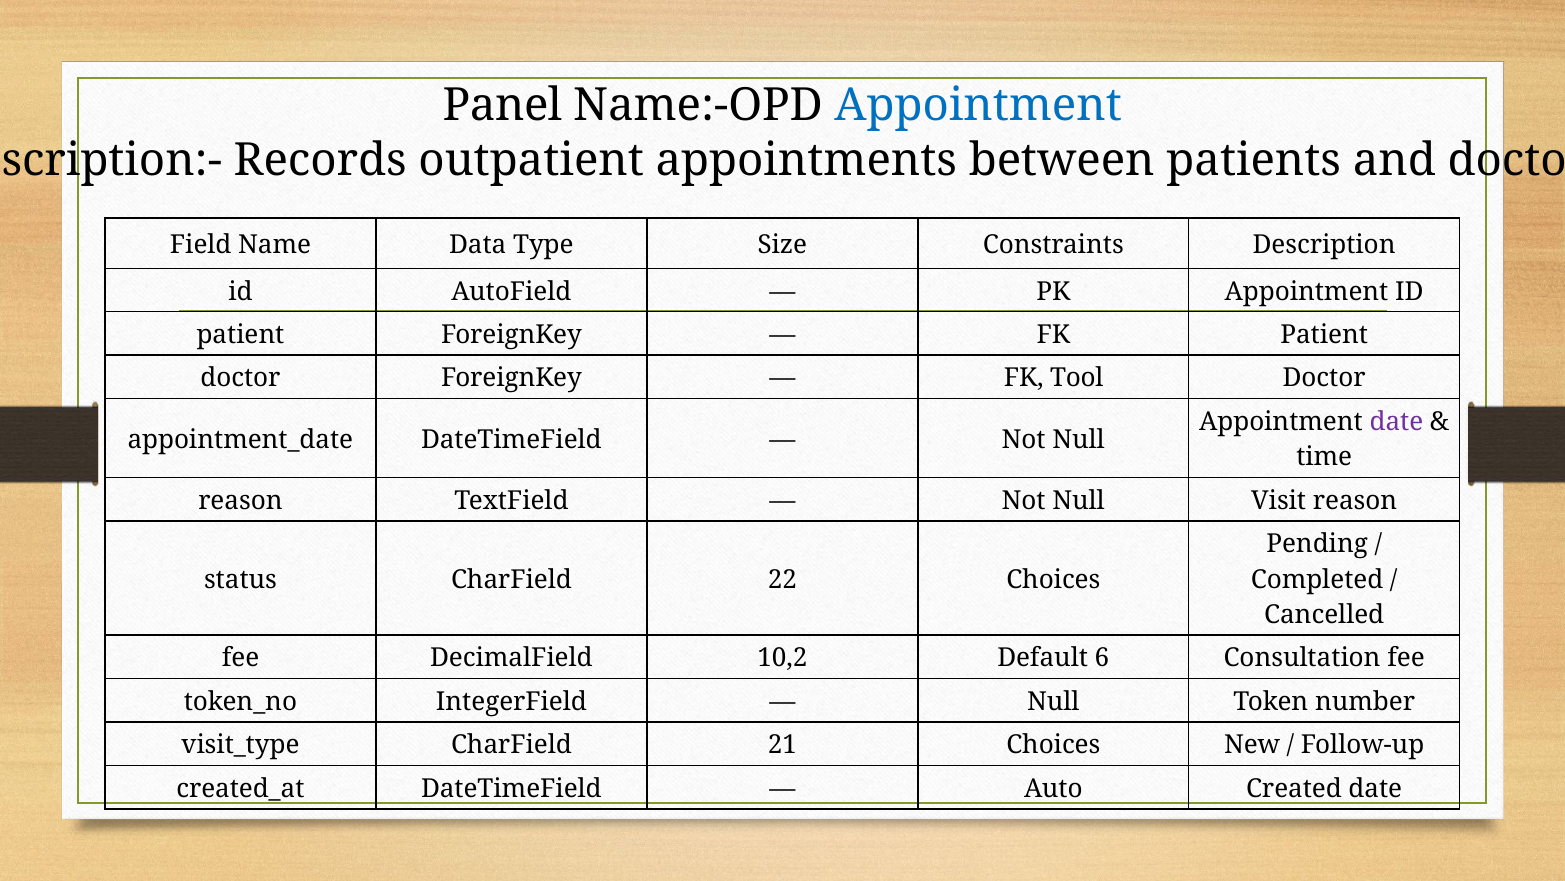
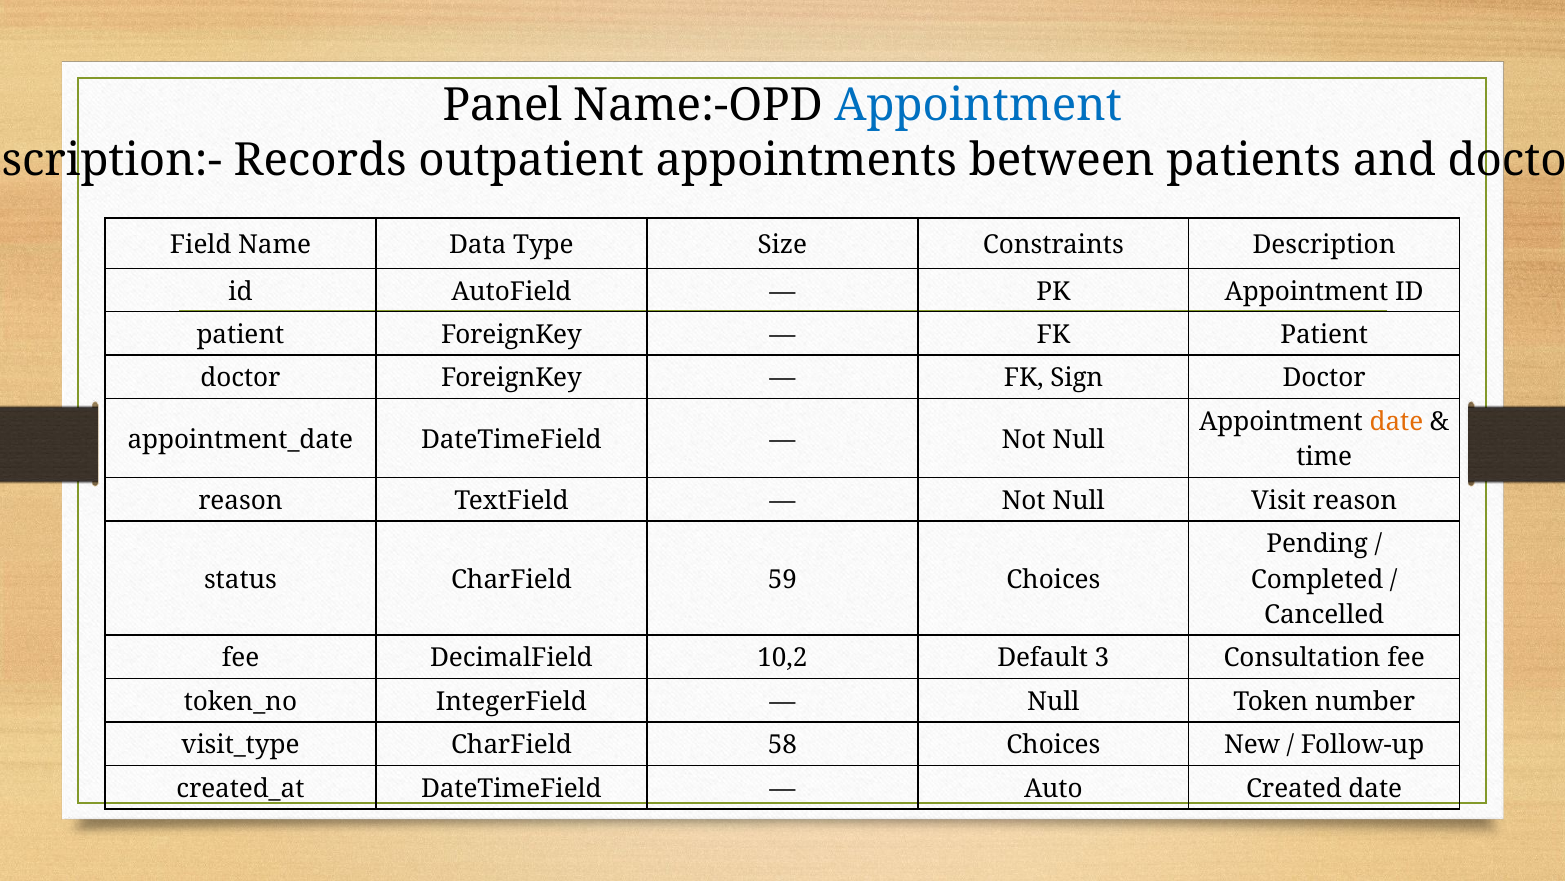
Tool: Tool -> Sign
date at (1396, 421) colour: purple -> orange
22: 22 -> 59
6: 6 -> 3
21: 21 -> 58
